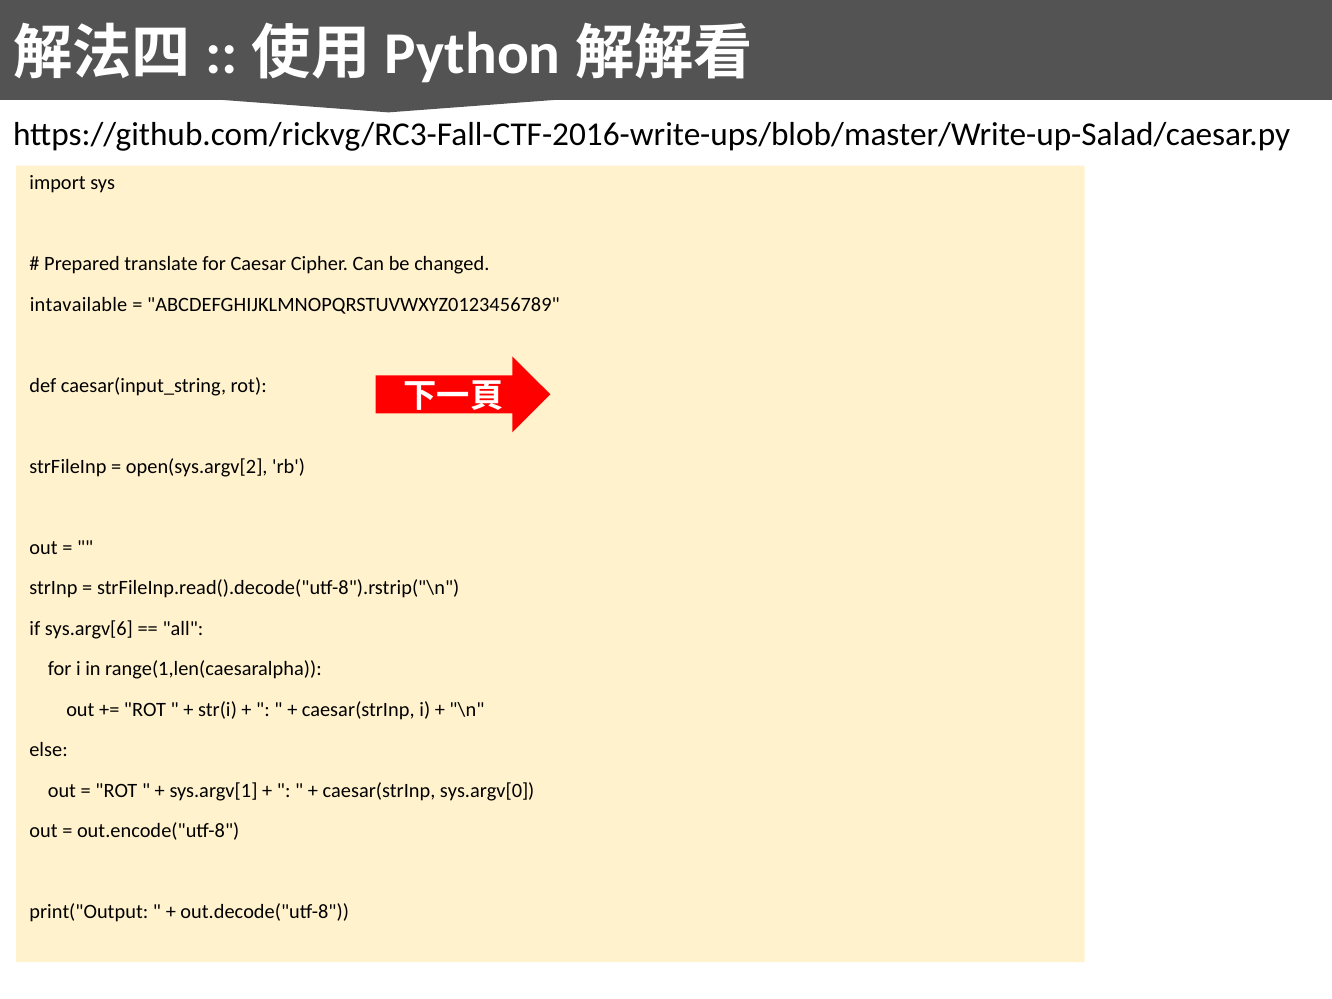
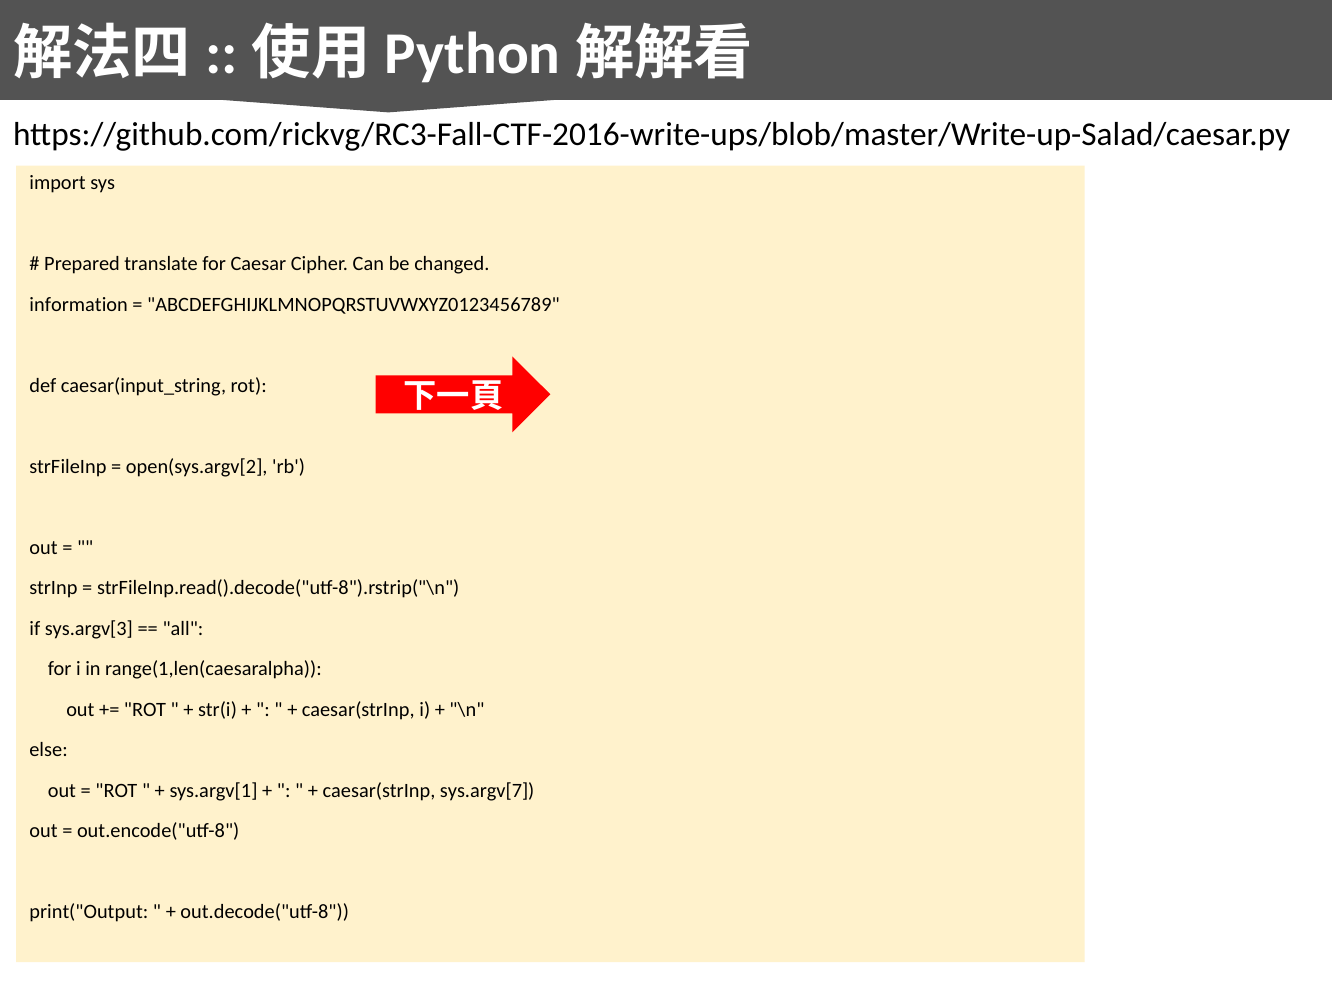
intavailable: intavailable -> information
sys.argv[6: sys.argv[6 -> sys.argv[3
sys.argv[0: sys.argv[0 -> sys.argv[7
